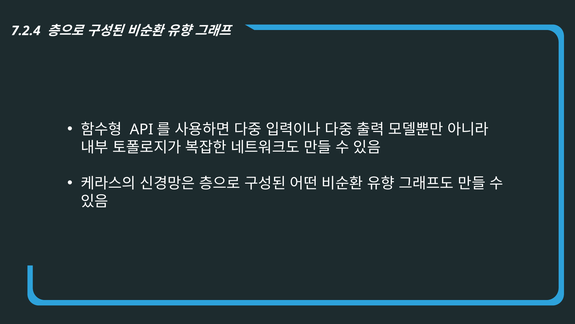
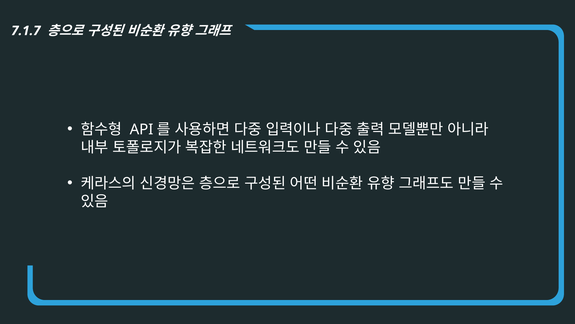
7.2.4: 7.2.4 -> 7.1.7
